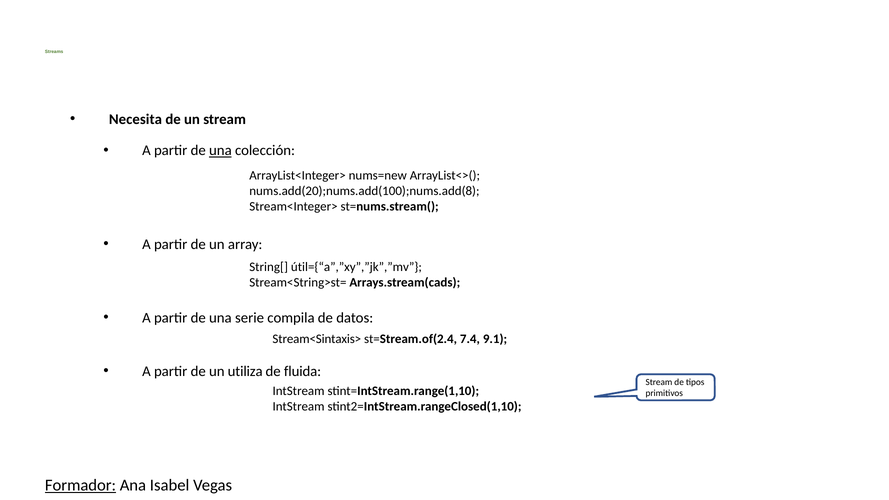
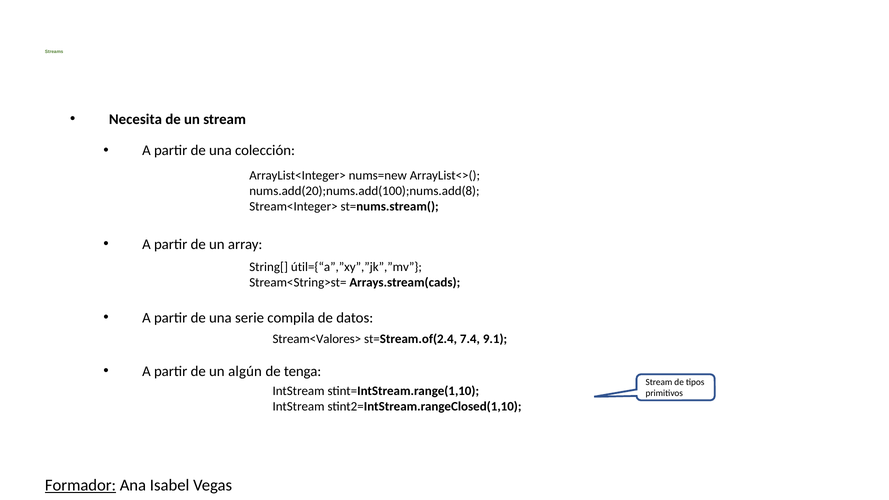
una at (220, 151) underline: present -> none
Stream<Sintaxis>: Stream<Sintaxis> -> Stream<Valores>
utiliza: utiliza -> algún
fluida: fluida -> tenga
